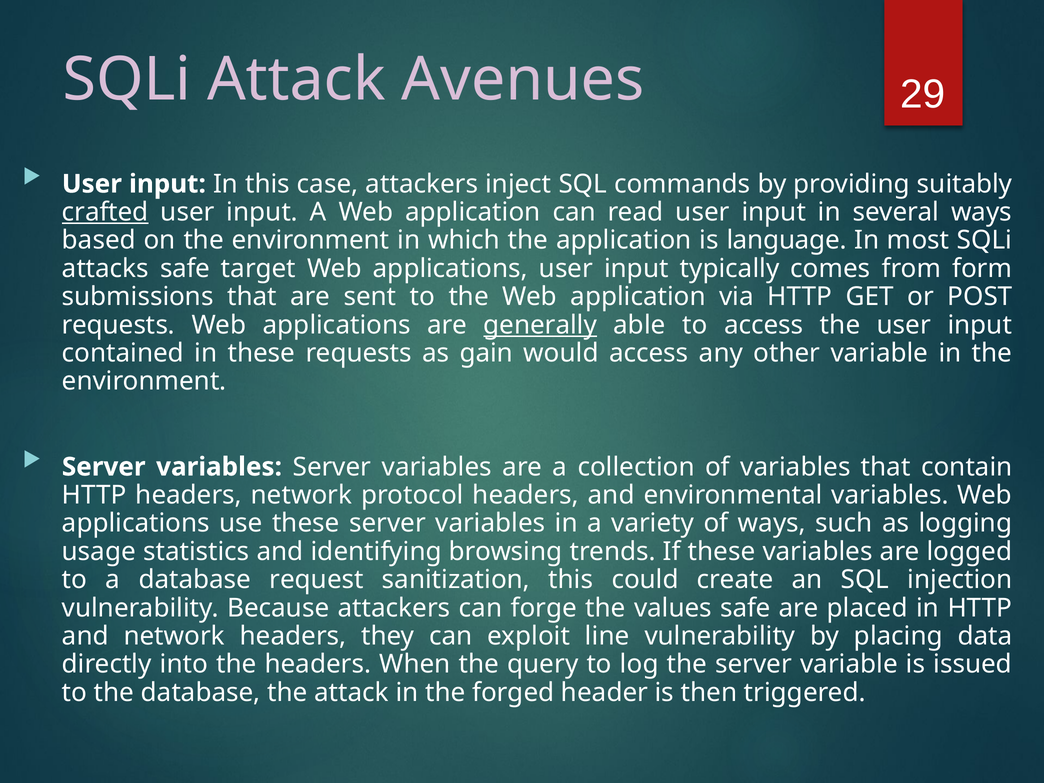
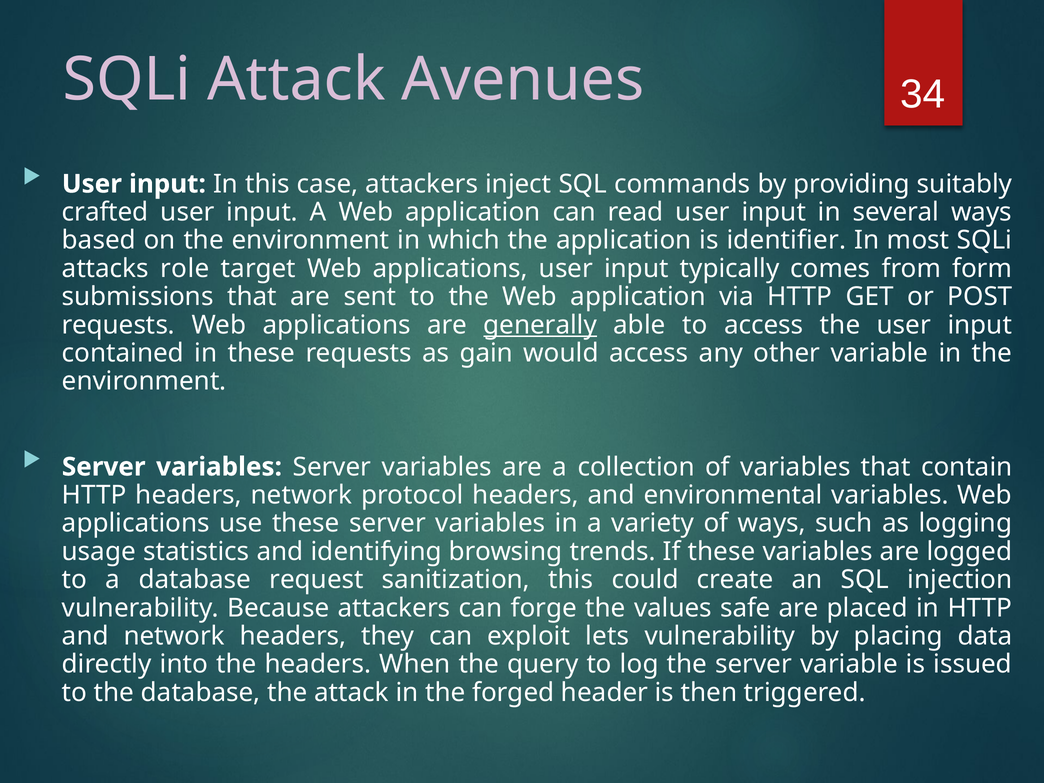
29: 29 -> 34
crafted underline: present -> none
language: language -> identifier
attacks safe: safe -> role
line: line -> lets
